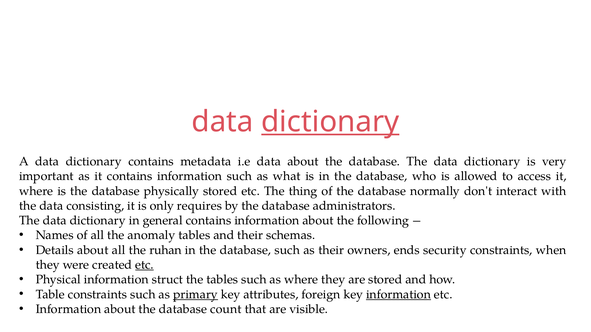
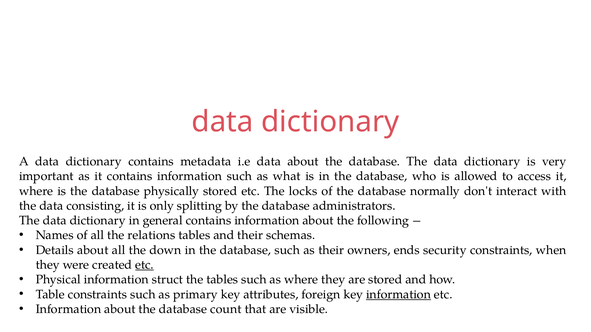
dictionary at (330, 122) underline: present -> none
thing: thing -> locks
requires: requires -> splitting
anomaly: anomaly -> relations
ruhan: ruhan -> down
primary underline: present -> none
